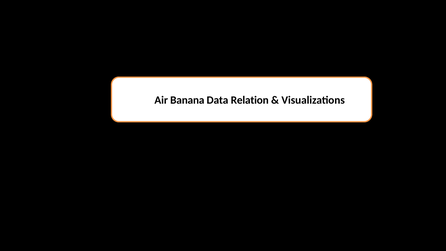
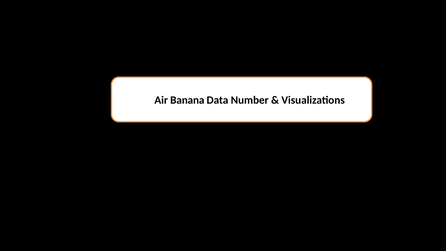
Relation: Relation -> Number
